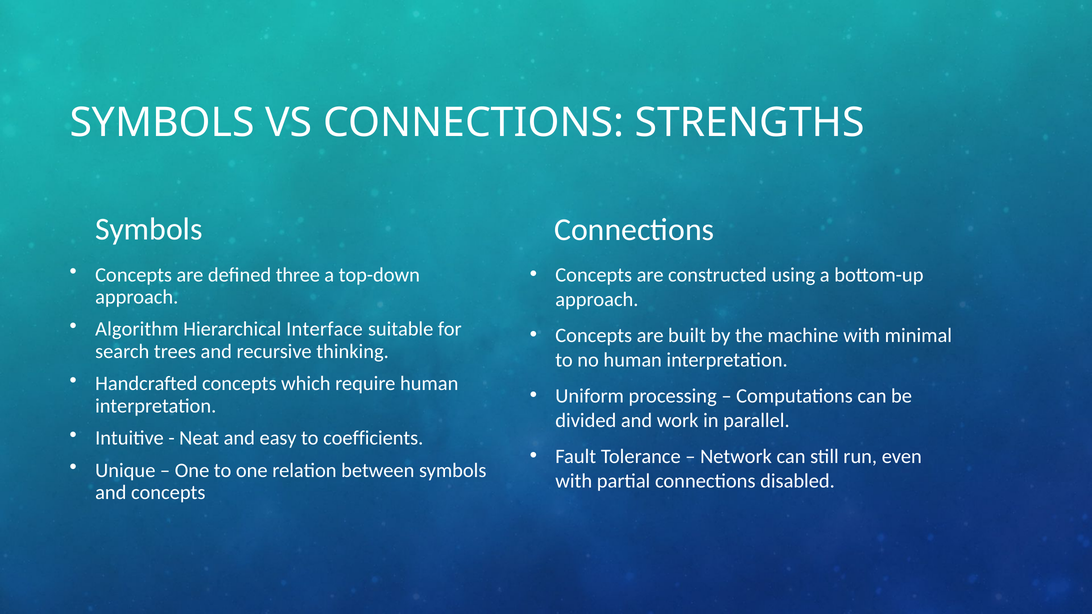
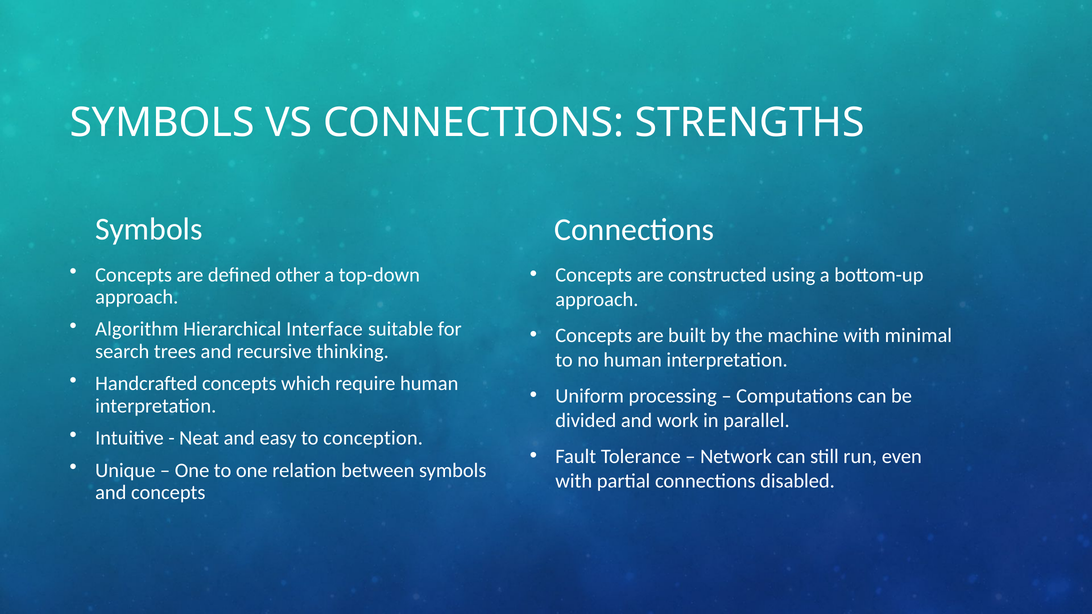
three: three -> other
coefficients: coefficients -> conception
